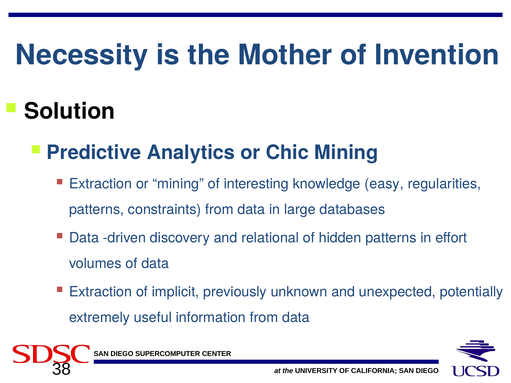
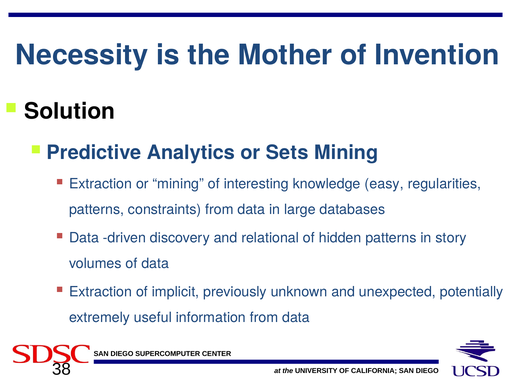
Chic: Chic -> Sets
effort: effort -> story
